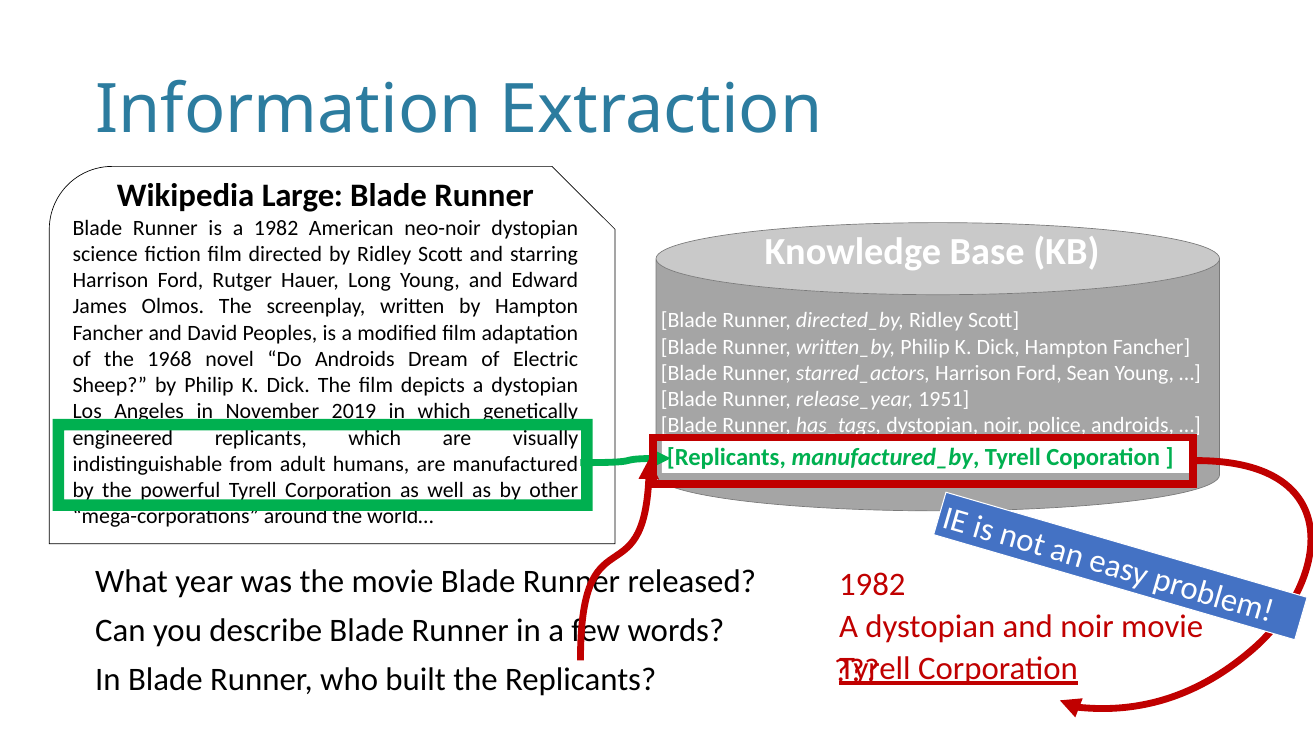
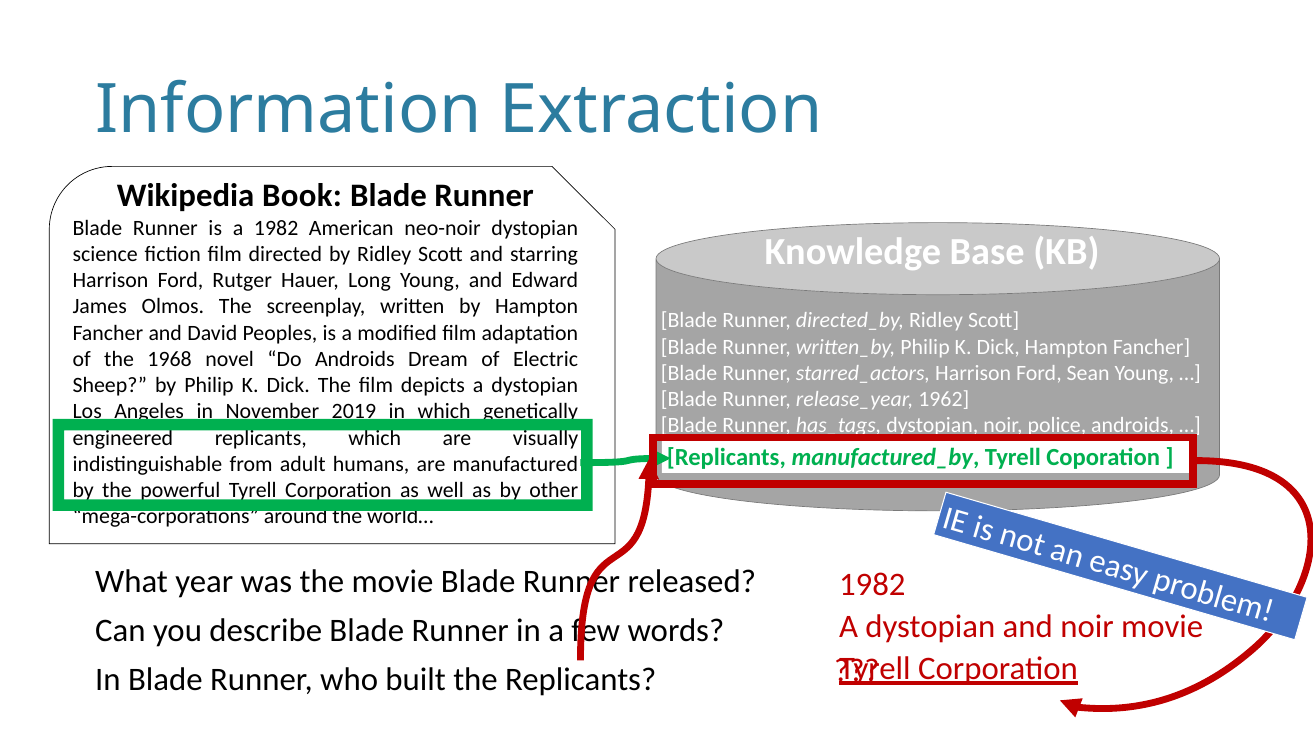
Large: Large -> Book
1951: 1951 -> 1962
